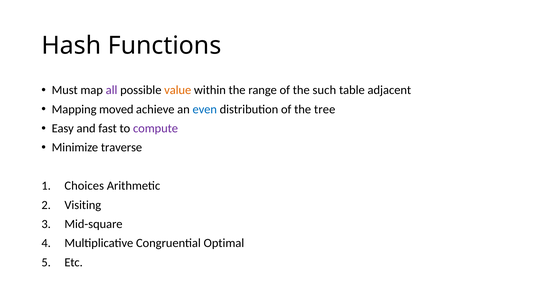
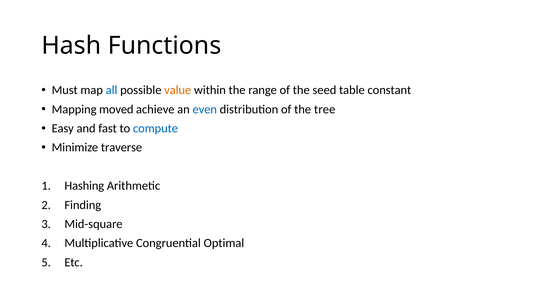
all colour: purple -> blue
such: such -> seed
adjacent: adjacent -> constant
compute colour: purple -> blue
Choices: Choices -> Hashing
Visiting: Visiting -> Finding
